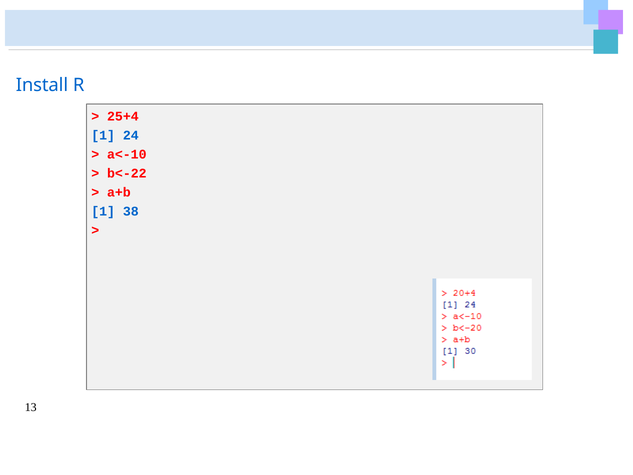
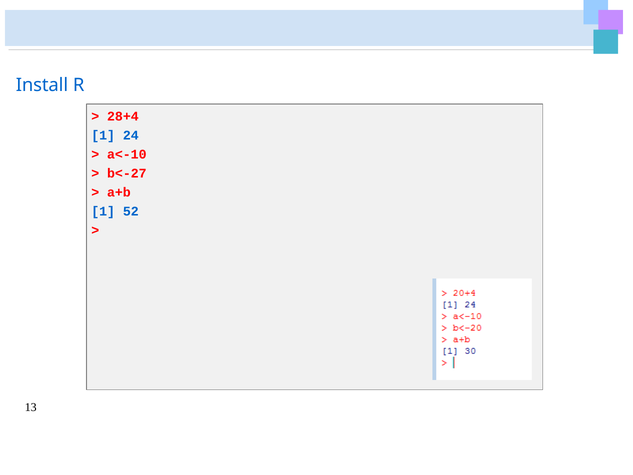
25+4: 25+4 -> 28+4
b<-22: b<-22 -> b<-27
38: 38 -> 52
